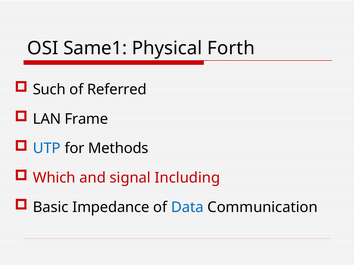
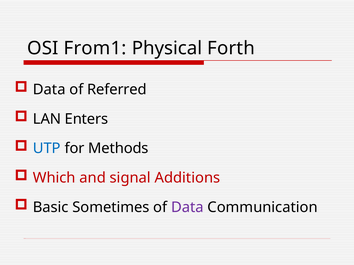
Same1: Same1 -> From1
Such at (49, 90): Such -> Data
Frame: Frame -> Enters
Including: Including -> Additions
Impedance: Impedance -> Sometimes
Data at (187, 208) colour: blue -> purple
